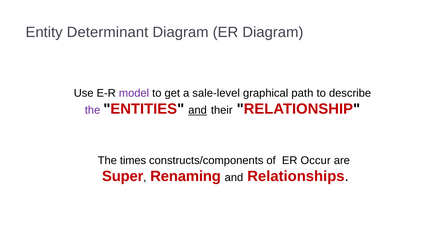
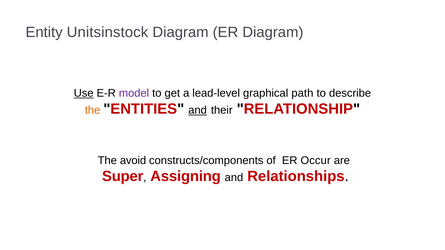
Determinant: Determinant -> Unitsinstock
Use underline: none -> present
sale-level: sale-level -> lead-level
the at (93, 110) colour: purple -> orange
times: times -> avoid
Renaming: Renaming -> Assigning
